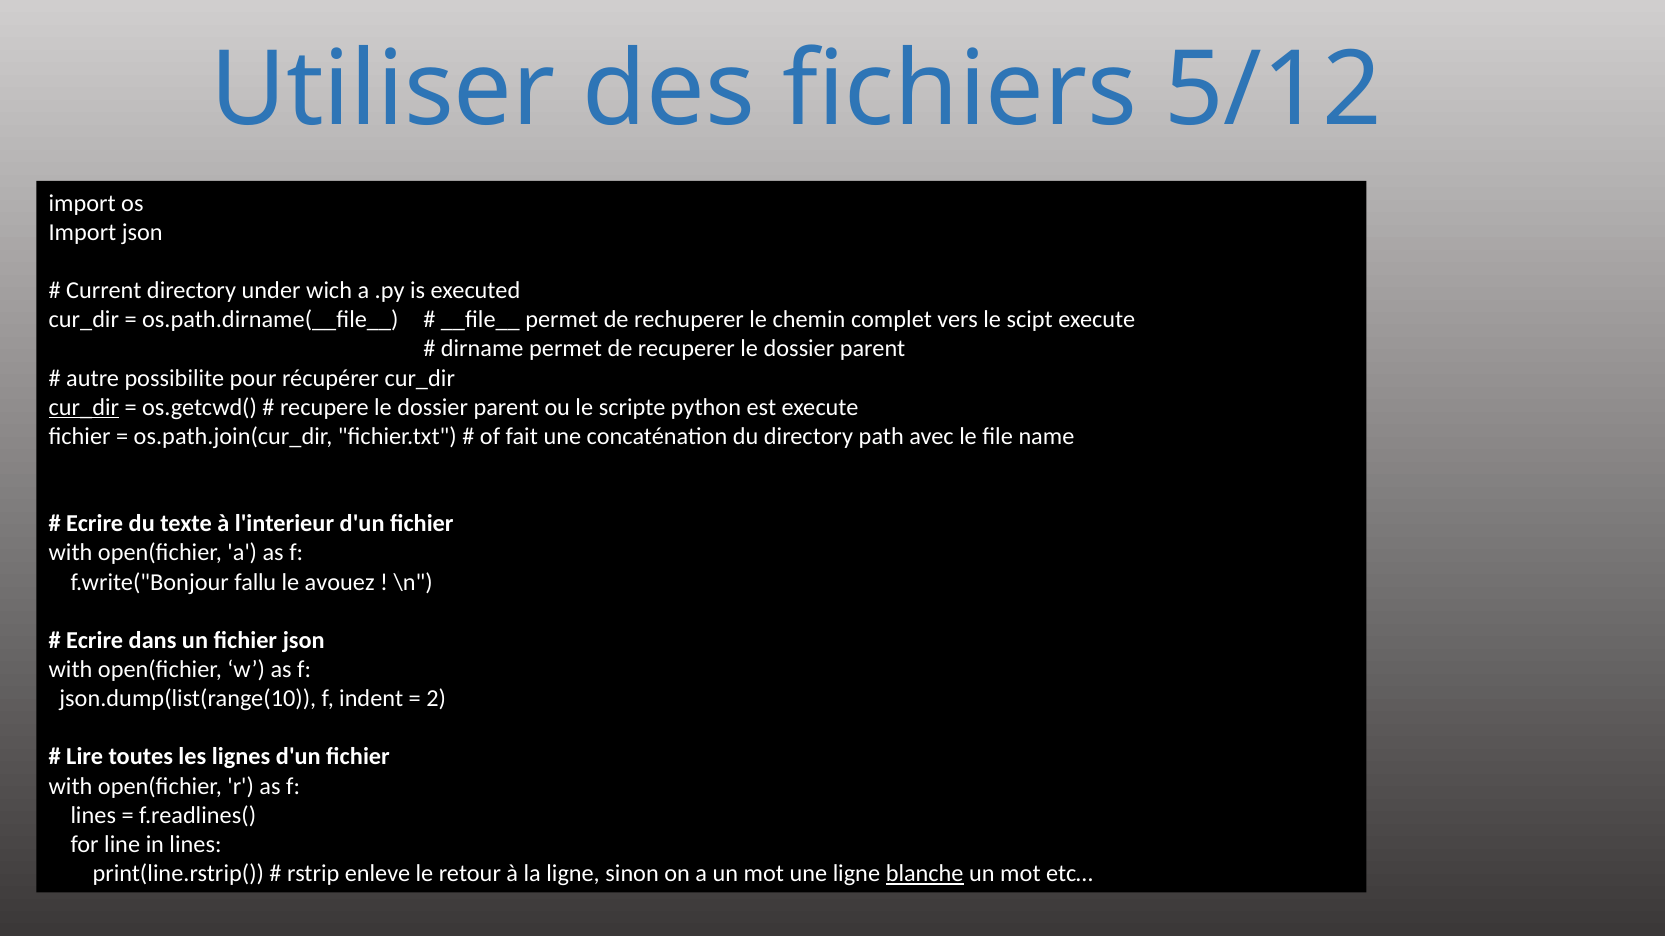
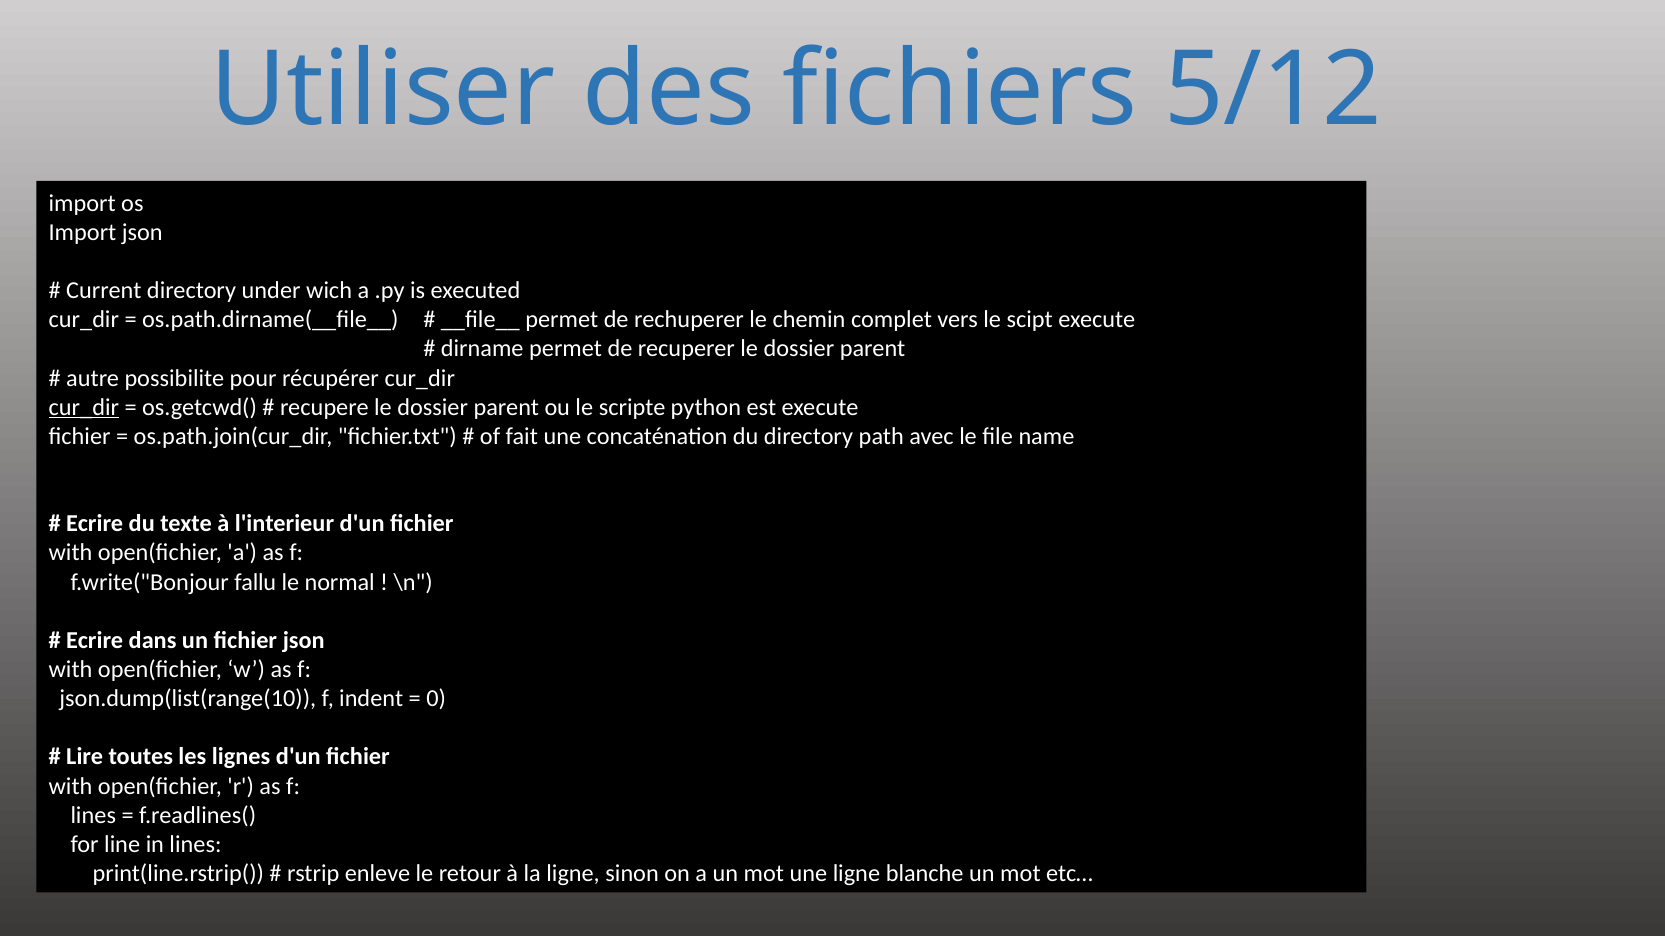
avouez: avouez -> normal
2: 2 -> 0
blanche underline: present -> none
